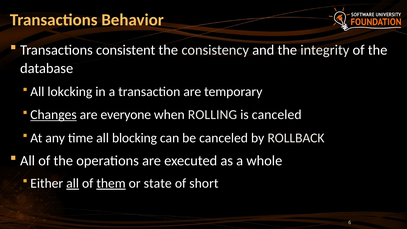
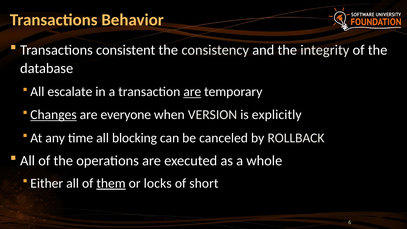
lokcking: lokcking -> escalate
are at (192, 92) underline: none -> present
ROLLING: ROLLING -> VERSION
is canceled: canceled -> explicitly
all at (73, 183) underline: present -> none
state: state -> locks
